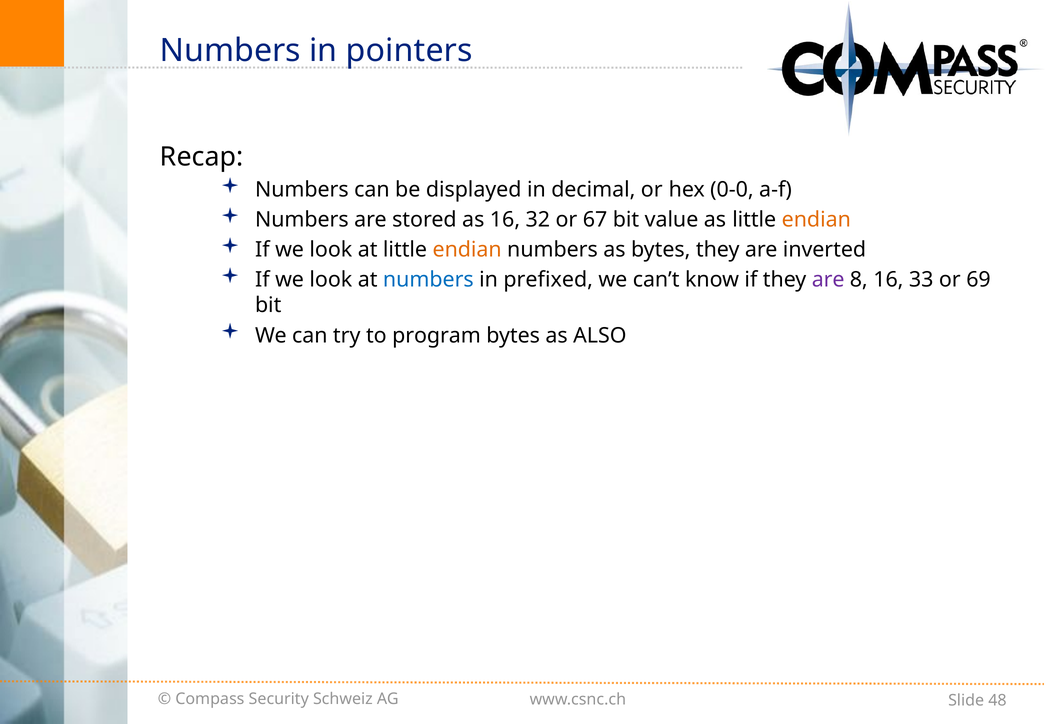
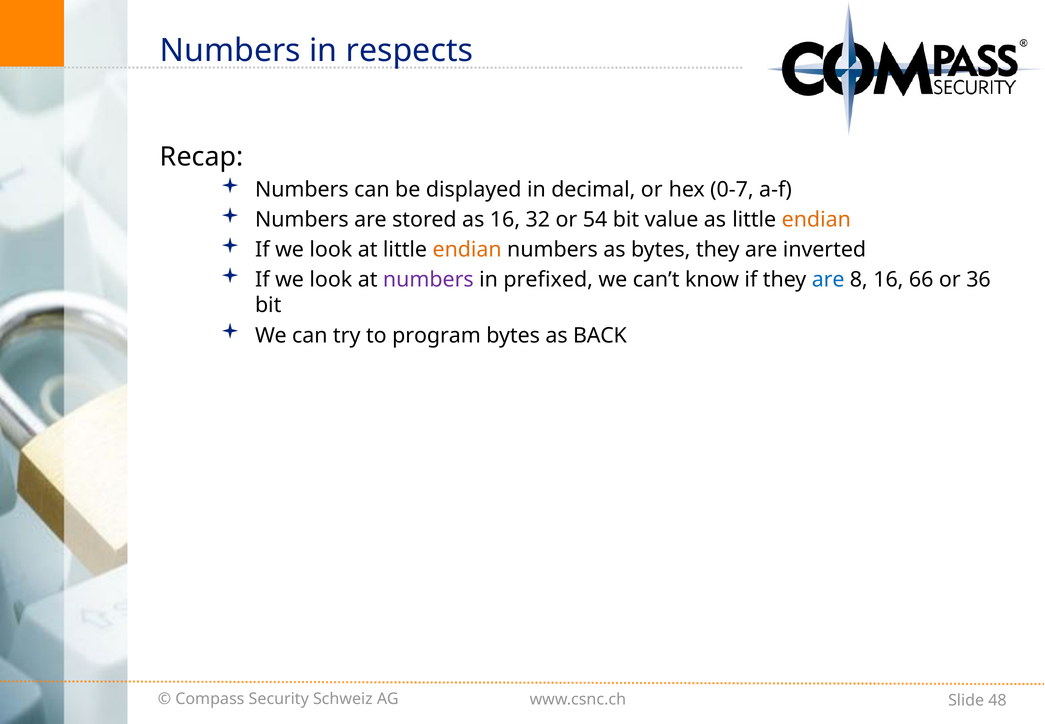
pointers: pointers -> respects
0-0: 0-0 -> 0-7
67: 67 -> 54
numbers at (428, 279) colour: blue -> purple
are at (828, 279) colour: purple -> blue
33: 33 -> 66
69: 69 -> 36
ALSO: ALSO -> BACK
